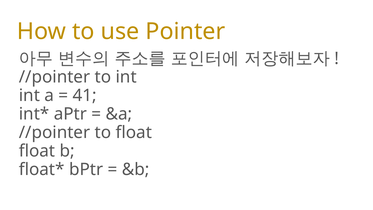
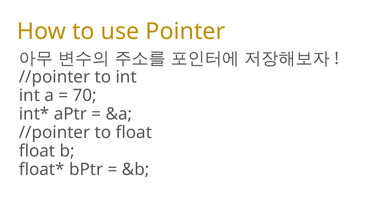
41: 41 -> 70
